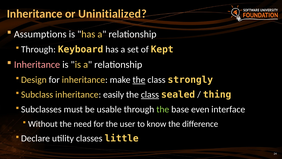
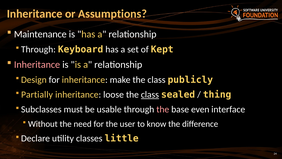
Uninitialized: Uninitialized -> Assumptions
Assumptions: Assumptions -> Maintenance
the at (139, 80) underline: present -> none
strongly: strongly -> publicly
Subclass: Subclass -> Partially
easily: easily -> loose
the at (163, 109) colour: light green -> pink
